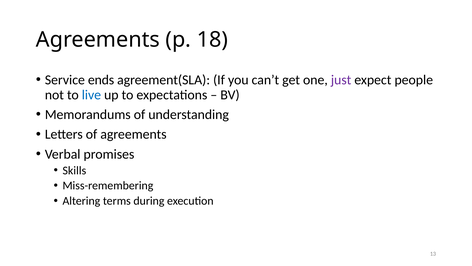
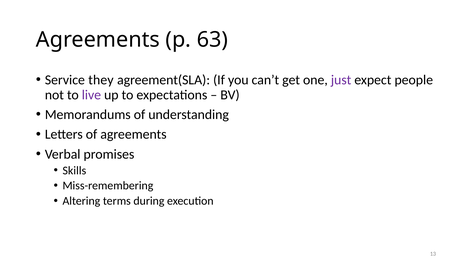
18: 18 -> 63
ends: ends -> they
live colour: blue -> purple
